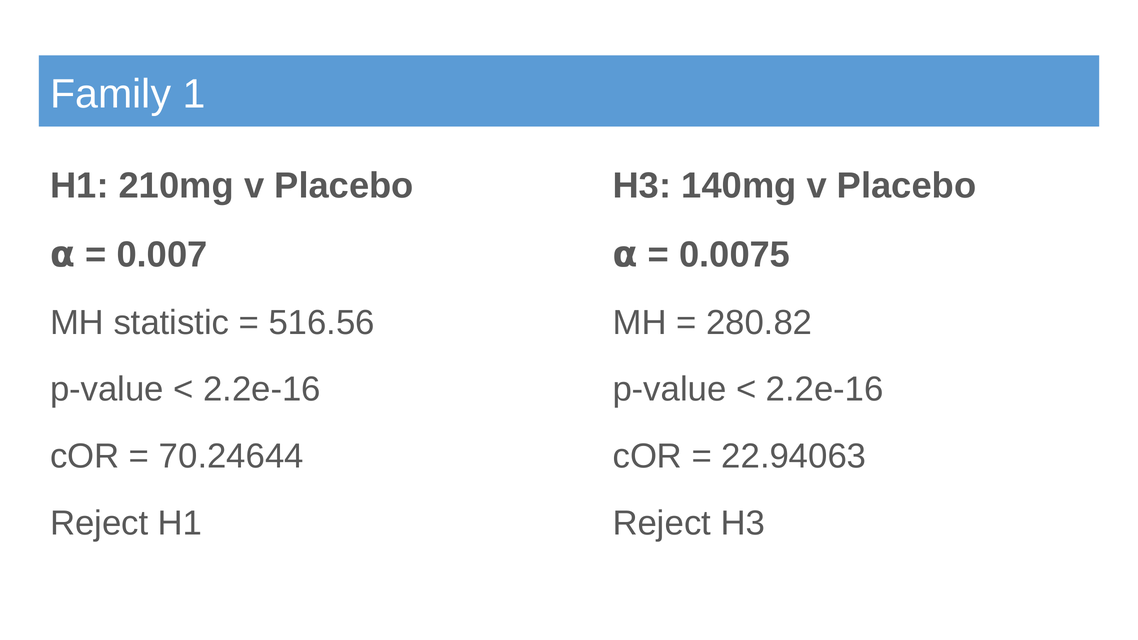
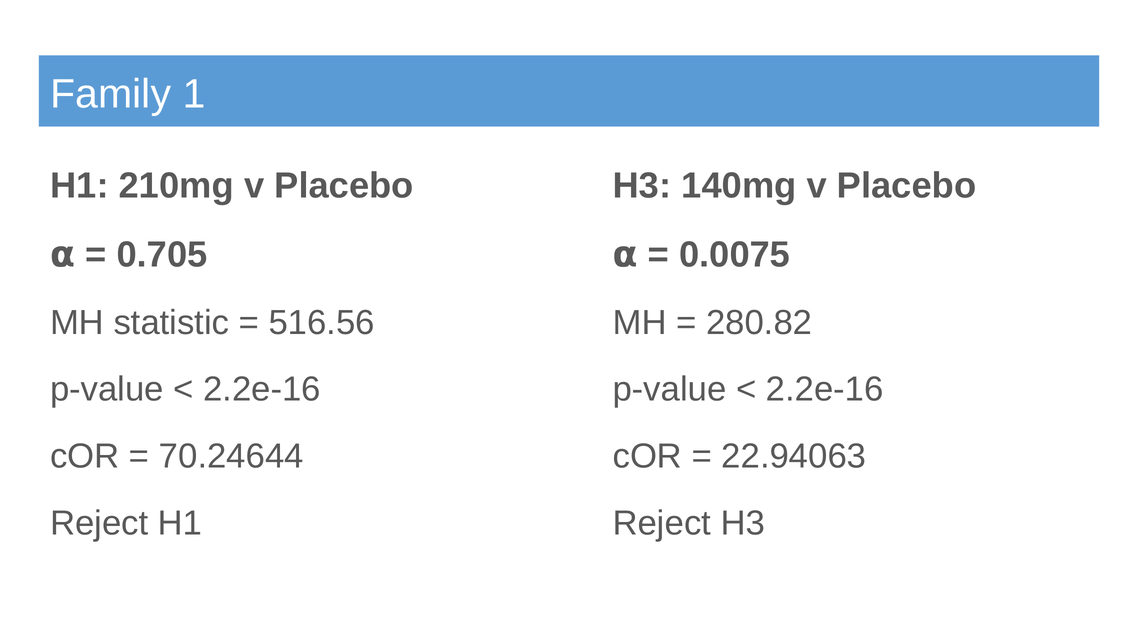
0.007: 0.007 -> 0.705
